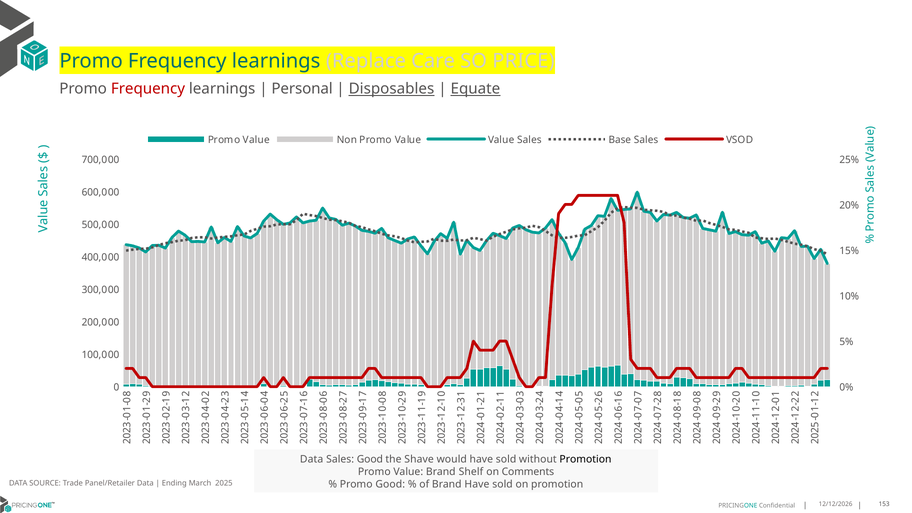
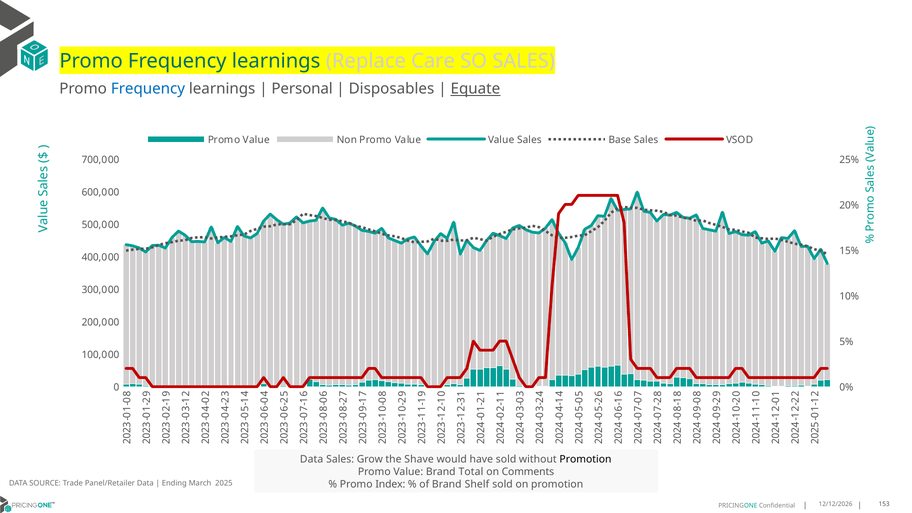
SO PRICE: PRICE -> SALES
Frequency at (148, 89) colour: red -> blue
Disposables underline: present -> none
Sales Good: Good -> Grow
Shelf: Shelf -> Total
Promo Good: Good -> Index
Brand Have: Have -> Shelf
